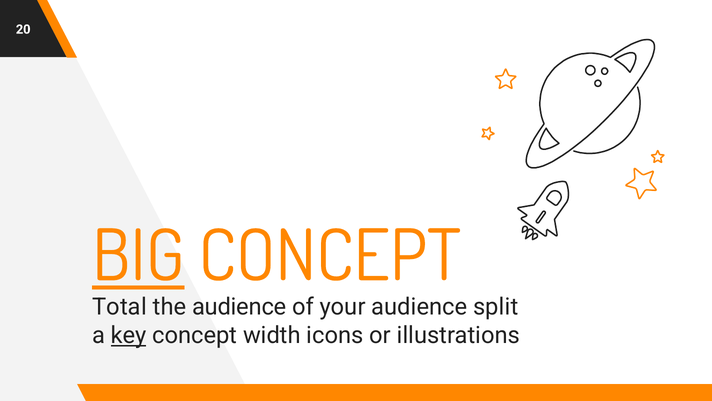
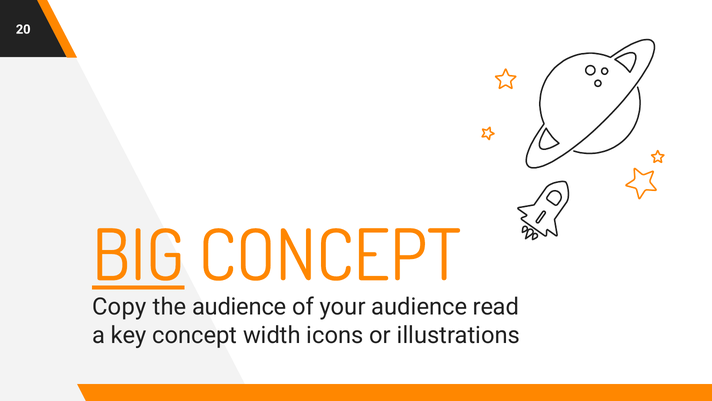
Total: Total -> Copy
split: split -> read
key underline: present -> none
